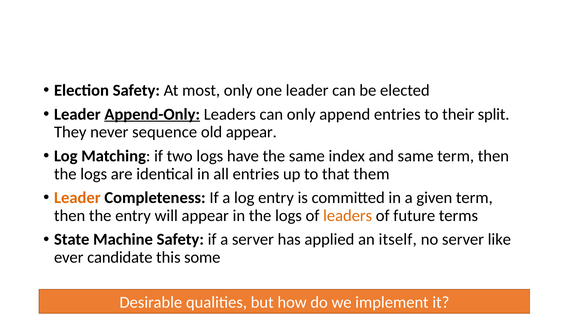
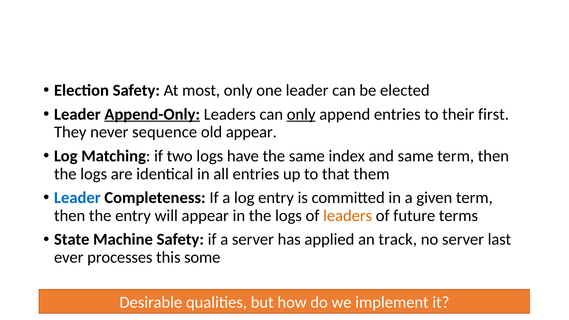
only at (301, 114) underline: none -> present
split: split -> first
Leader at (77, 198) colour: orange -> blue
itself: itself -> track
like: like -> last
candidate: candidate -> processes
